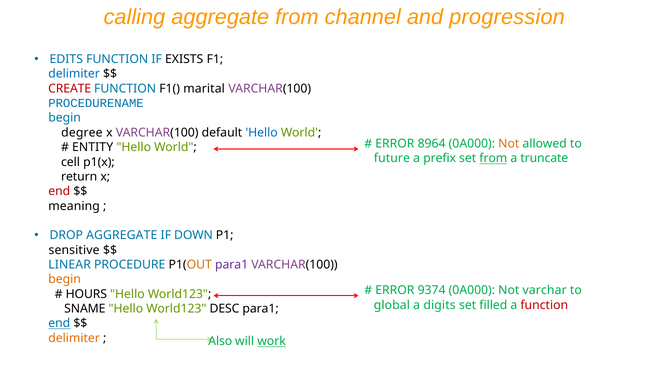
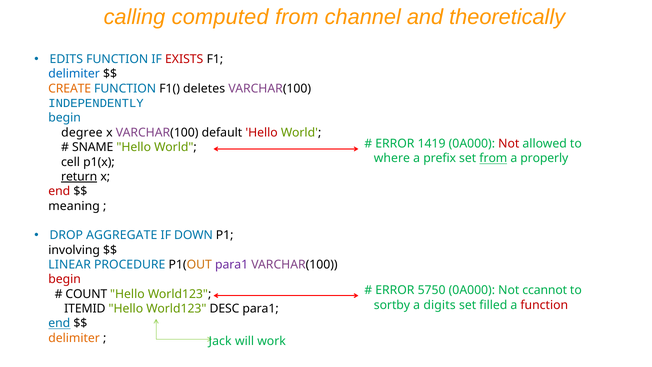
calling aggregate: aggregate -> computed
progression: progression -> theoretically
EXISTS colour: black -> red
CREATE colour: red -> orange
marital: marital -> deletes
PROCEDURENAME: PROCEDURENAME -> INDEPENDENTLY
Hello at (262, 133) colour: blue -> red
8964: 8964 -> 1419
Not at (509, 144) colour: orange -> red
ENTITY: ENTITY -> SNAME
future: future -> where
truncate: truncate -> properly
return underline: none -> present
sensitive: sensitive -> involving
begin at (65, 279) colour: orange -> red
9374: 9374 -> 5750
varchar: varchar -> ccannot
HOURS: HOURS -> COUNT
global: global -> sortby
SNAME: SNAME -> ITEMID
Also: Also -> Jack
work underline: present -> none
